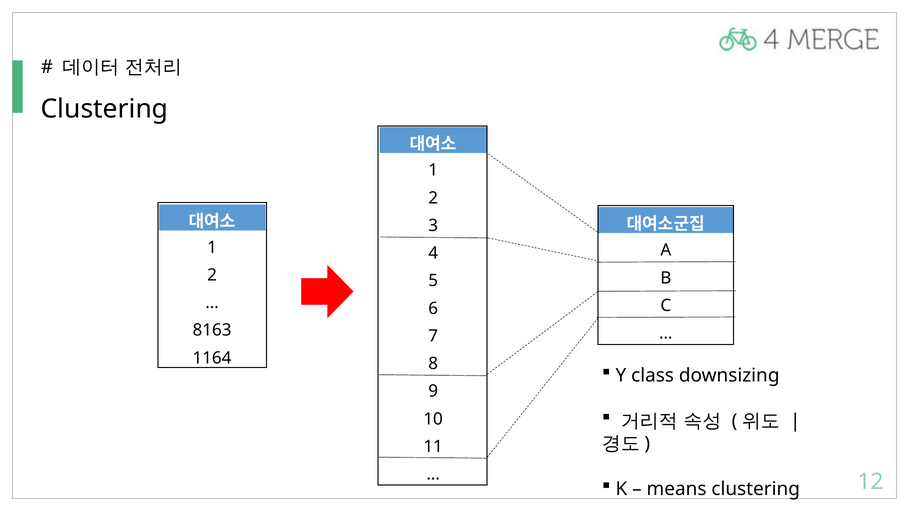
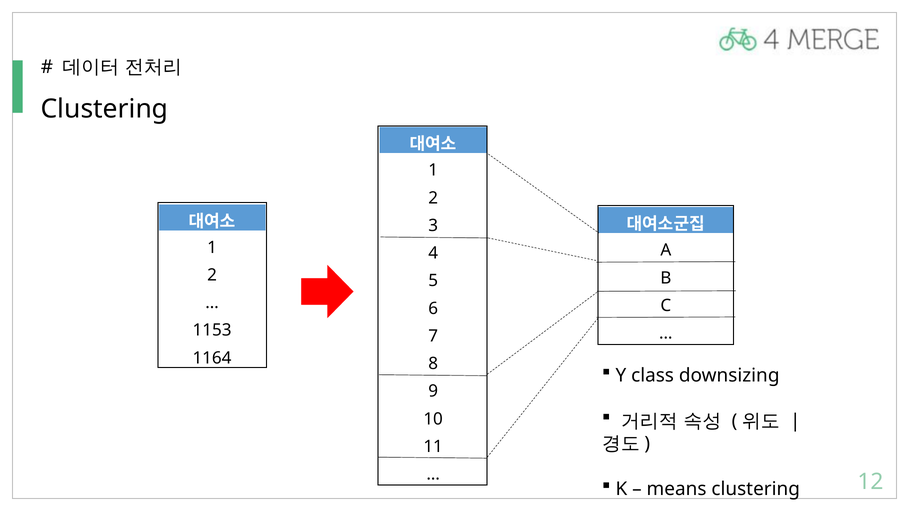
8163: 8163 -> 1153
